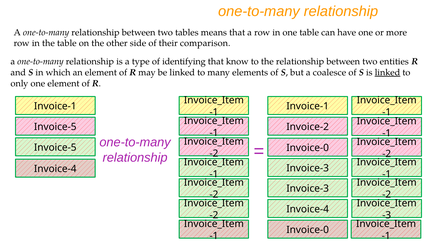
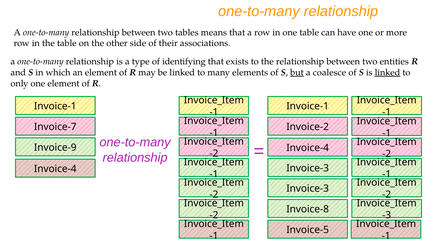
comparison: comparison -> associations
know: know -> exists
but underline: none -> present
Invoice-5 at (55, 127): Invoice-5 -> Invoice-7
Invoice-5 at (55, 148): Invoice-5 -> Invoice-9
Invoice-0 at (308, 148): Invoice-0 -> Invoice-4
Invoice-4 at (308, 209): Invoice-4 -> Invoice-8
Invoice-0 at (308, 230): Invoice-0 -> Invoice-5
